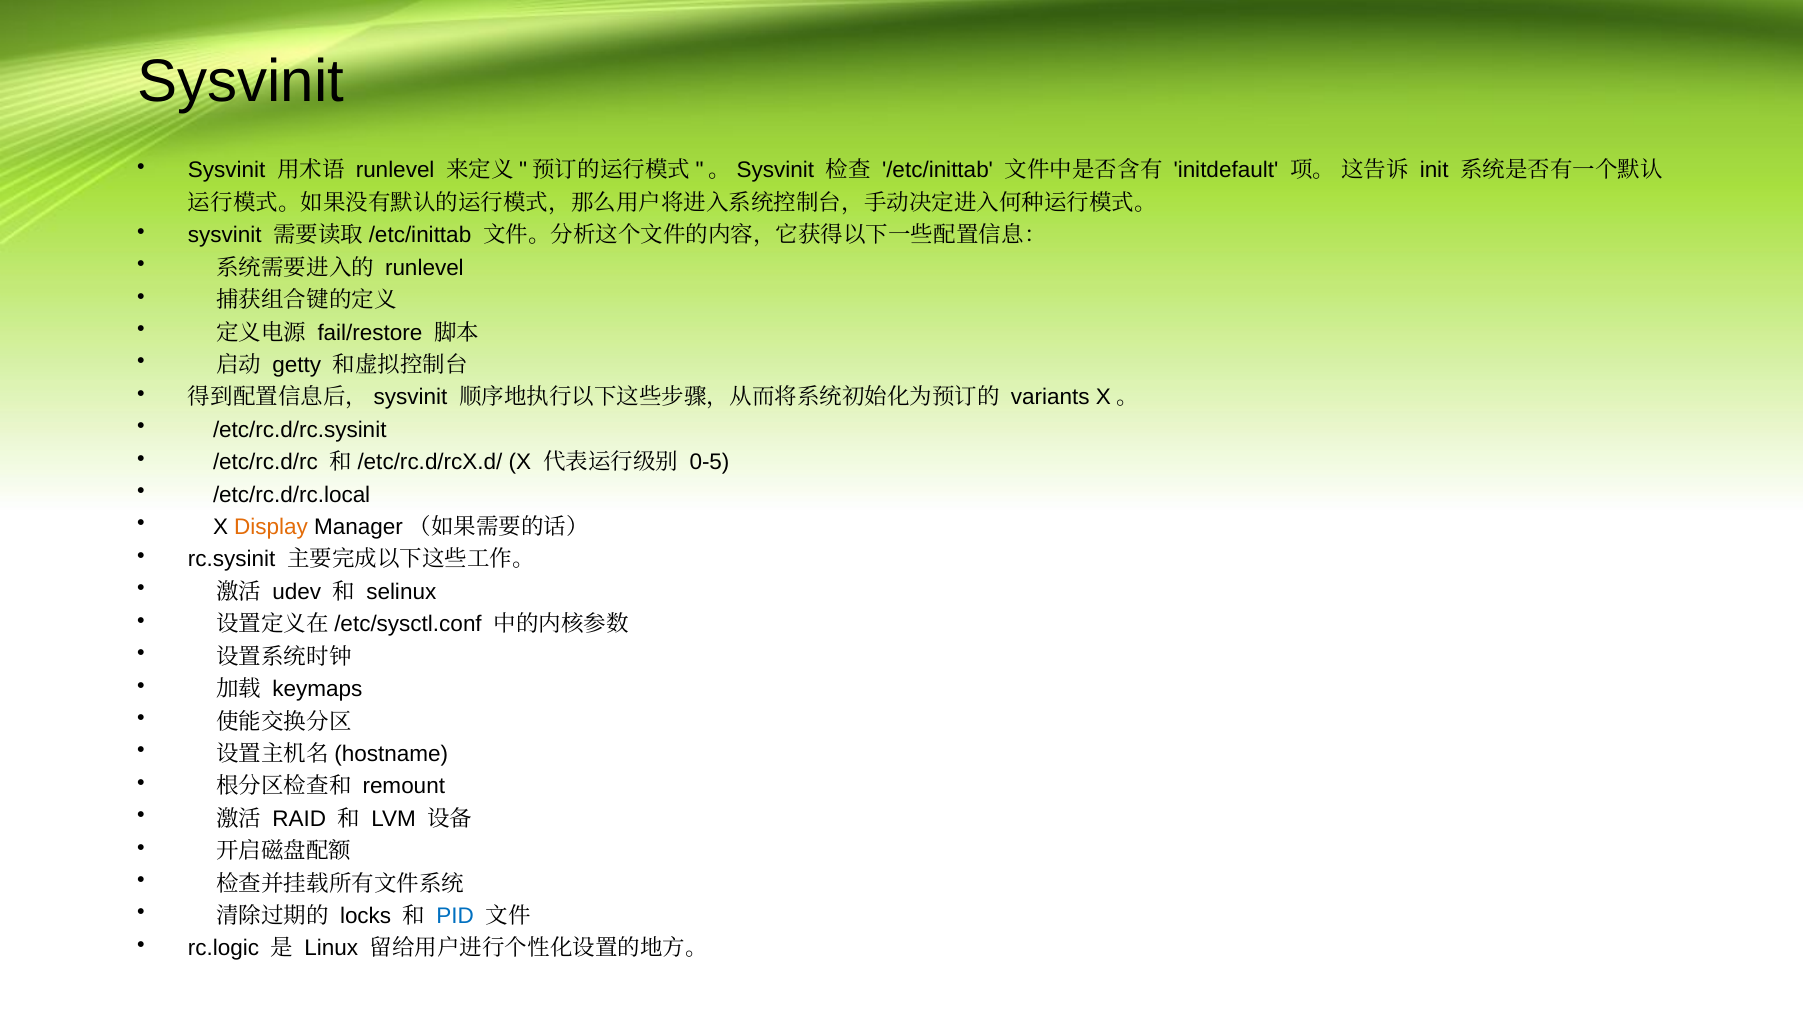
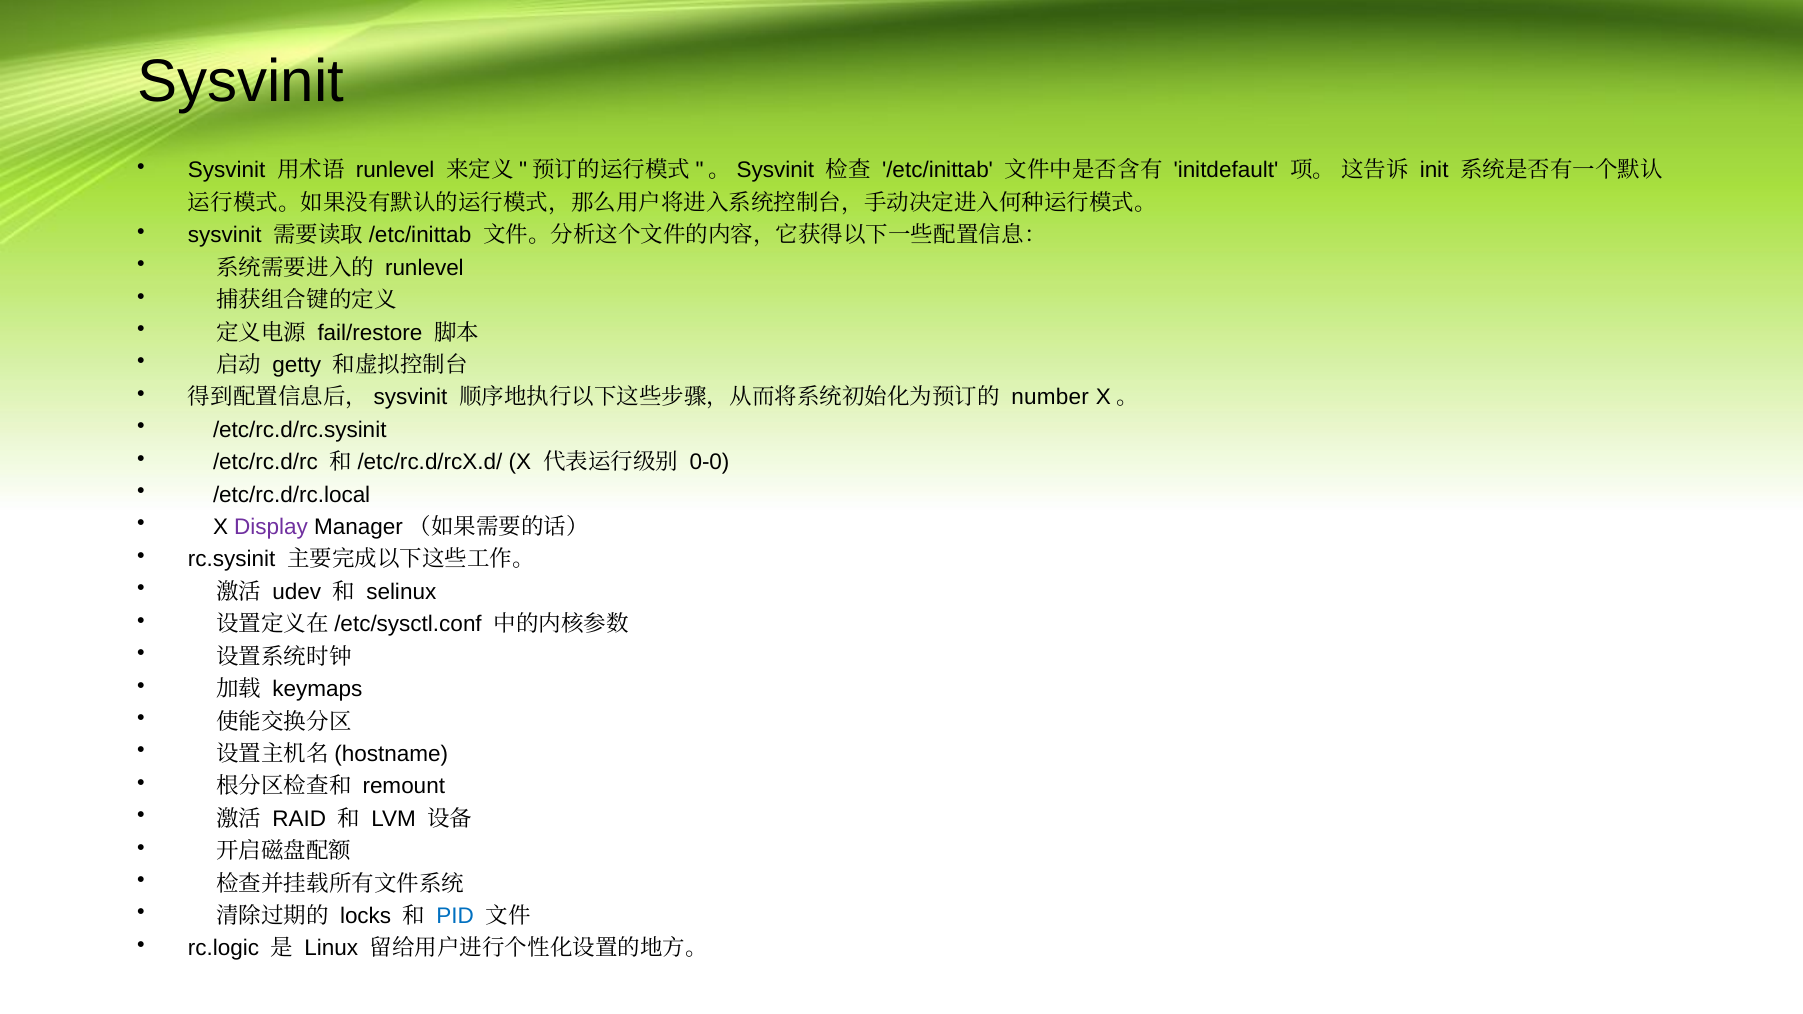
variants: variants -> number
0-5: 0-5 -> 0-0
Display colour: orange -> purple
